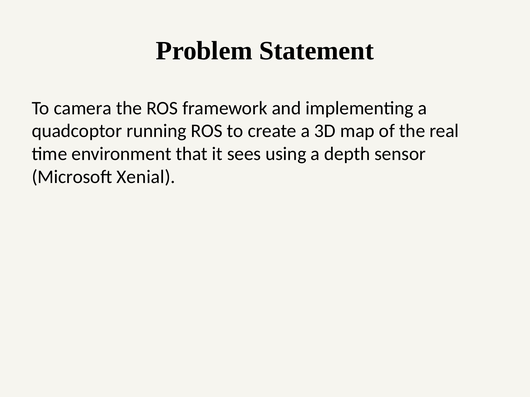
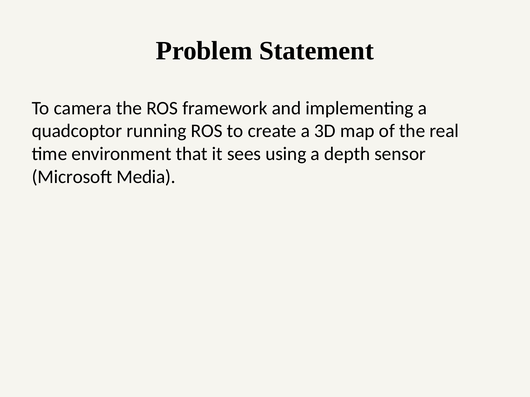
Xenial: Xenial -> Media
